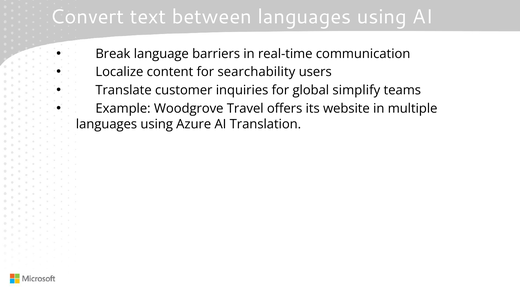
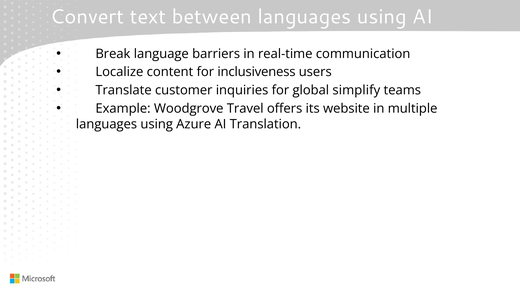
searchability: searchability -> inclusiveness
